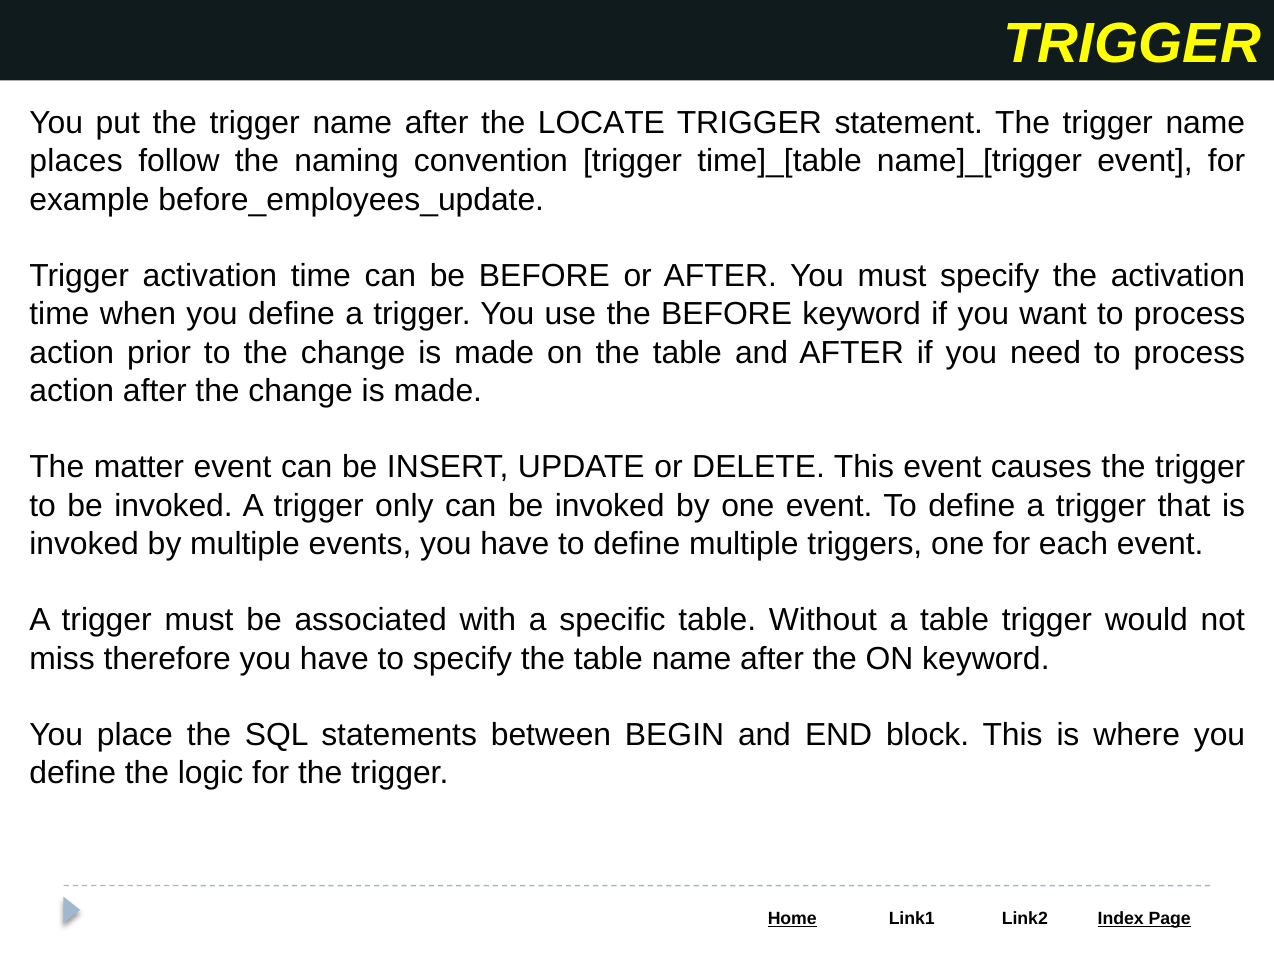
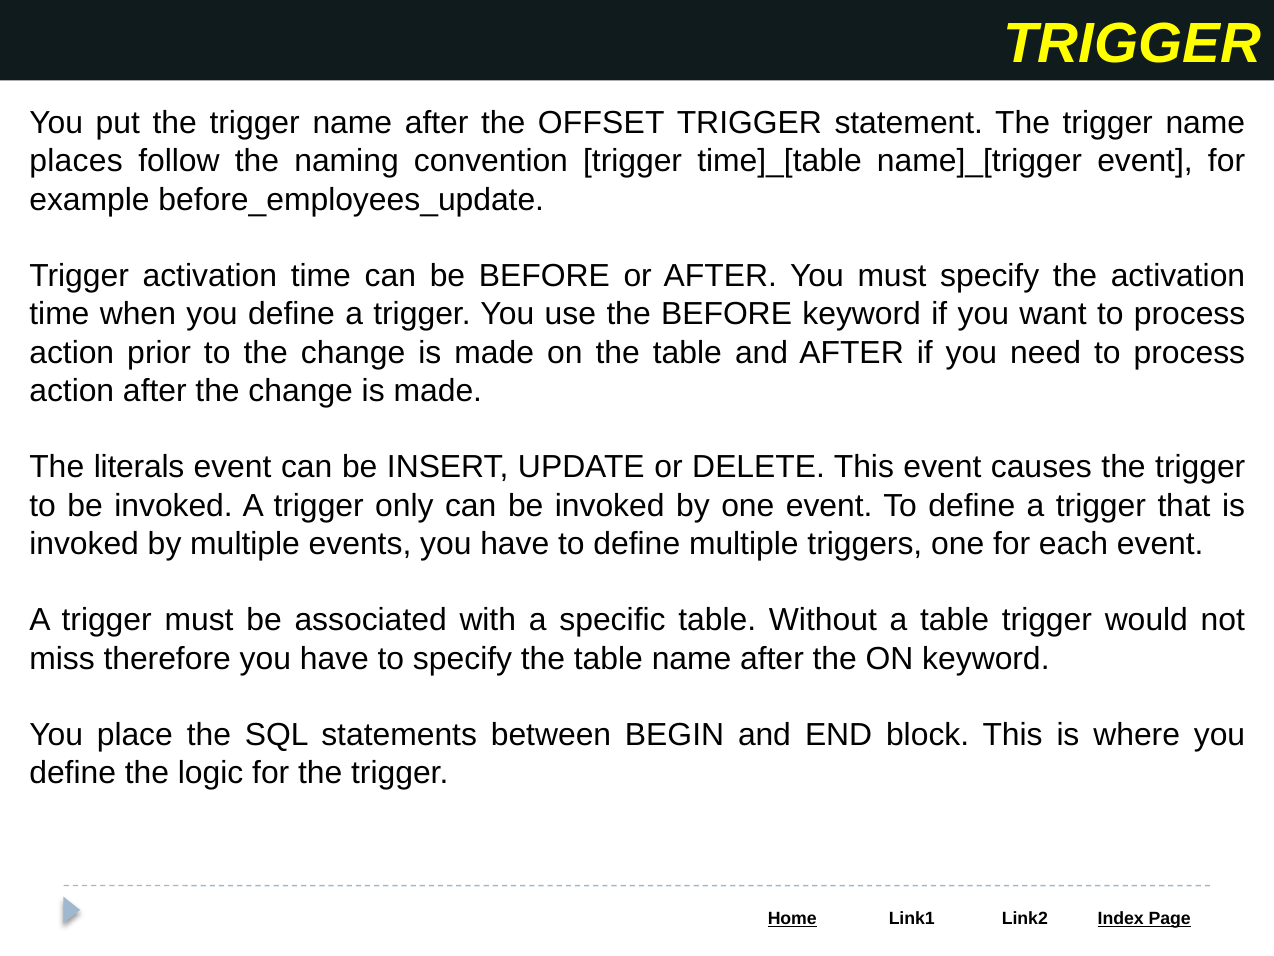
LOCATE: LOCATE -> OFFSET
matter: matter -> literals
